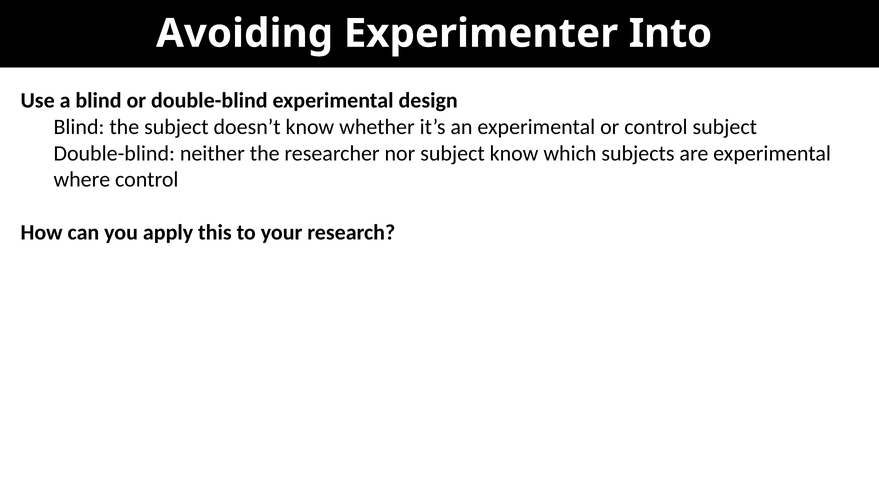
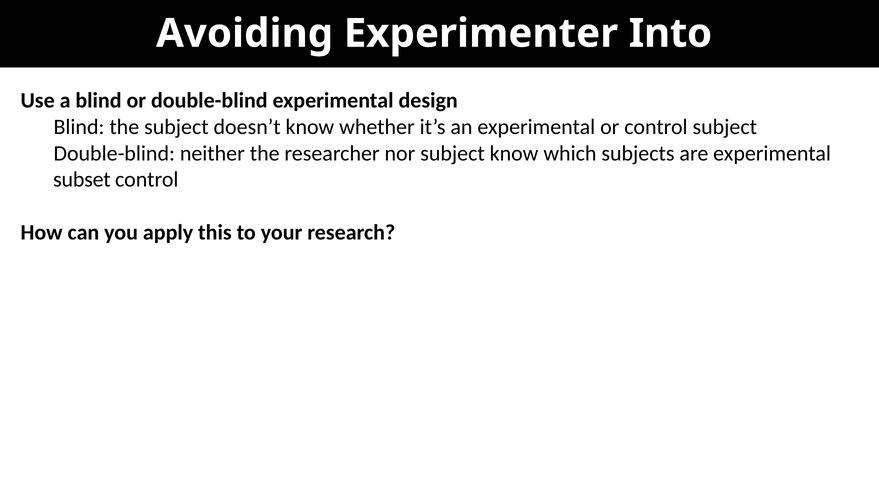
where: where -> subset
